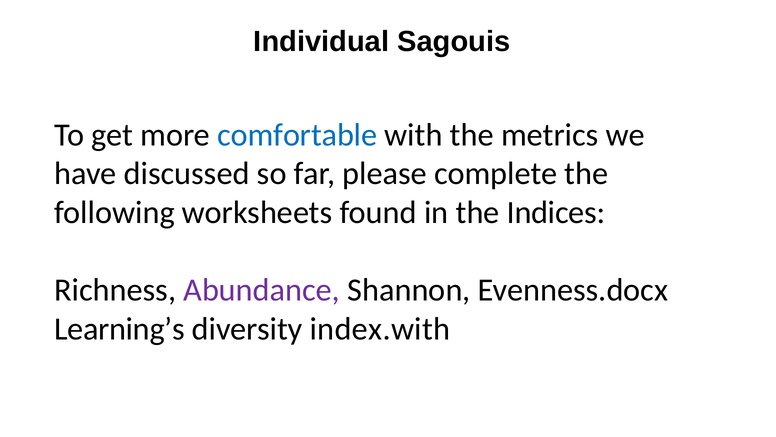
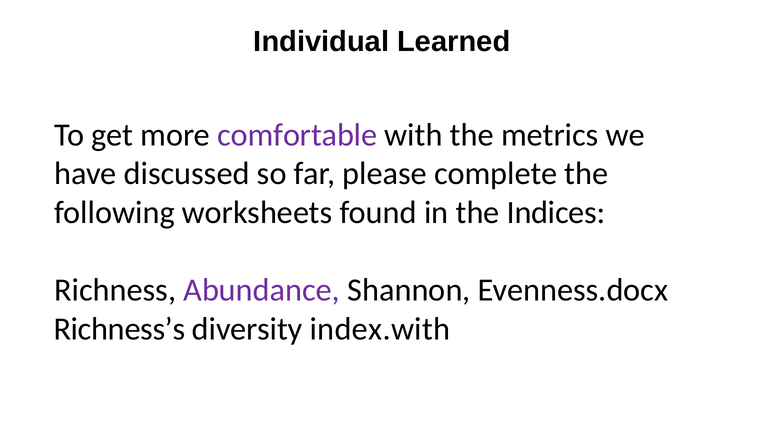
Sagouis: Sagouis -> Learned
comfortable colour: blue -> purple
Learning’s: Learning’s -> Richness’s
